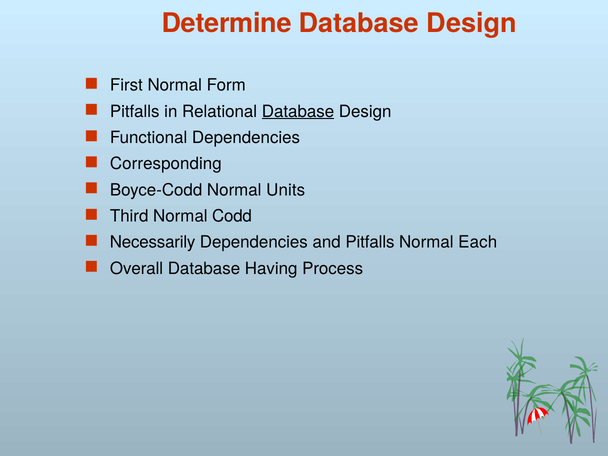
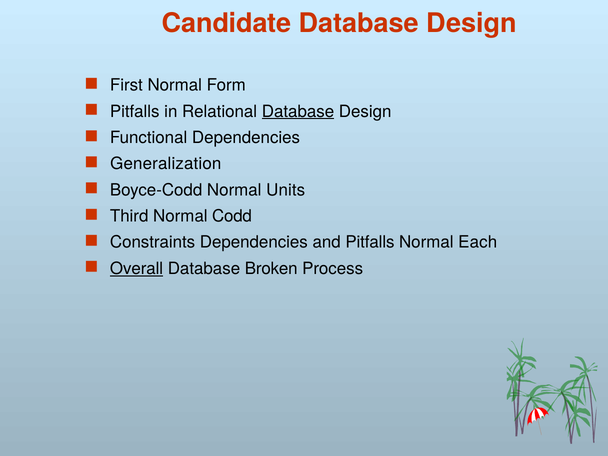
Determine: Determine -> Candidate
Corresponding: Corresponding -> Generalization
Necessarily: Necessarily -> Constraints
Overall underline: none -> present
Having: Having -> Broken
